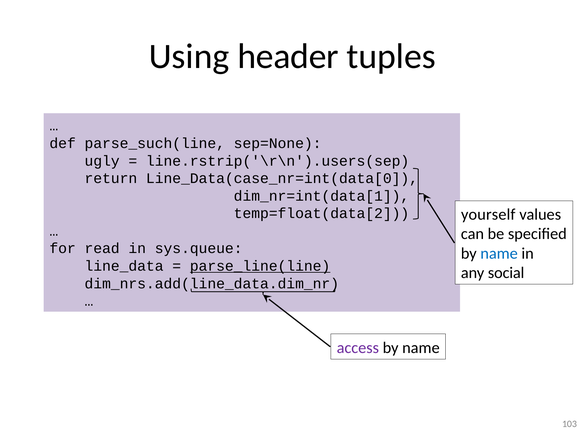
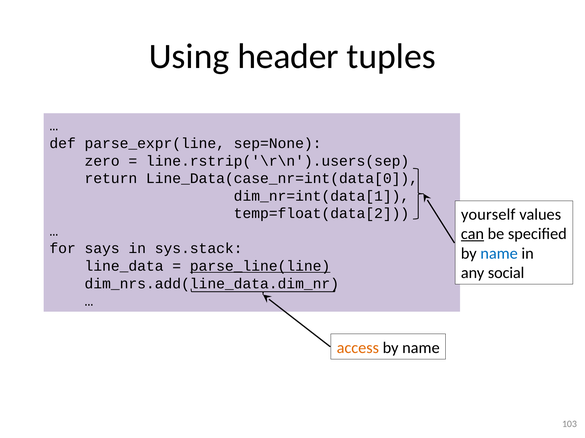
parse_such(line: parse_such(line -> parse_expr(line
ugly: ugly -> zero
can underline: none -> present
read: read -> says
sys.queue: sys.queue -> sys.stack
access colour: purple -> orange
